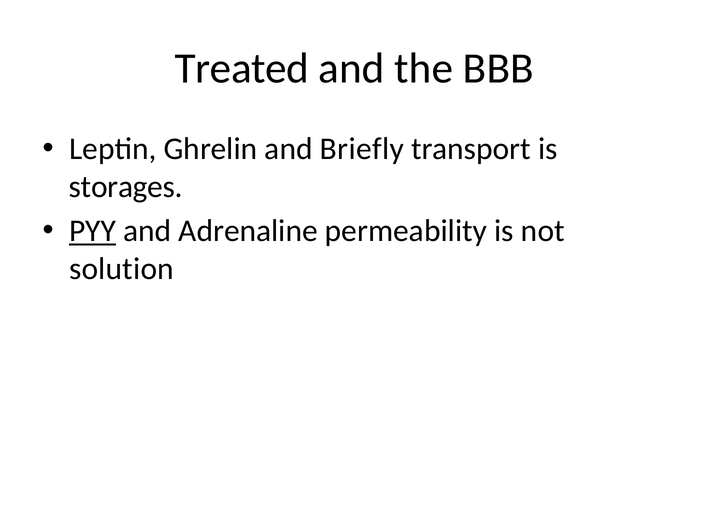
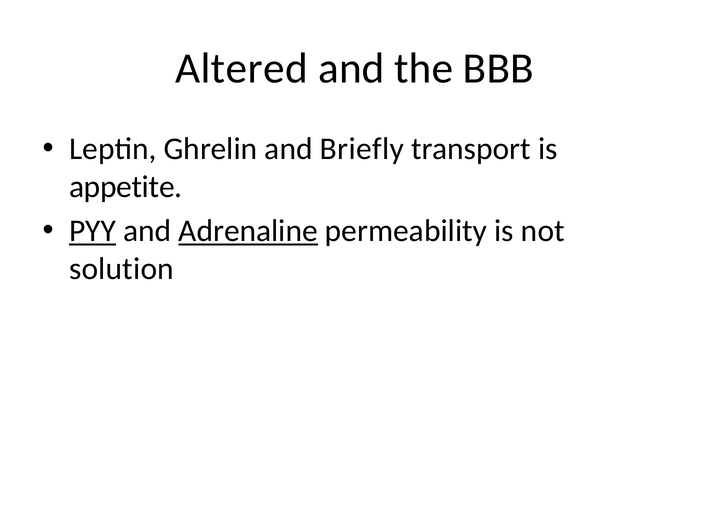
Treated: Treated -> Altered
storages: storages -> appetite
Adrenaline underline: none -> present
